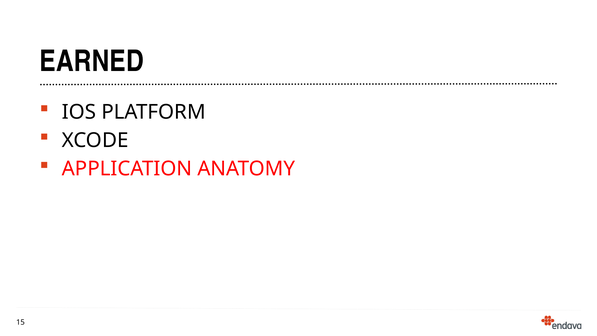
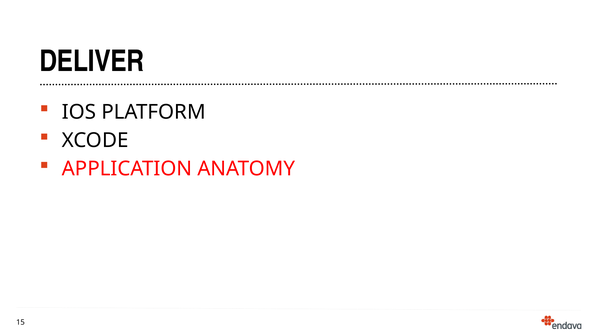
EARNED: EARNED -> DELIVER
